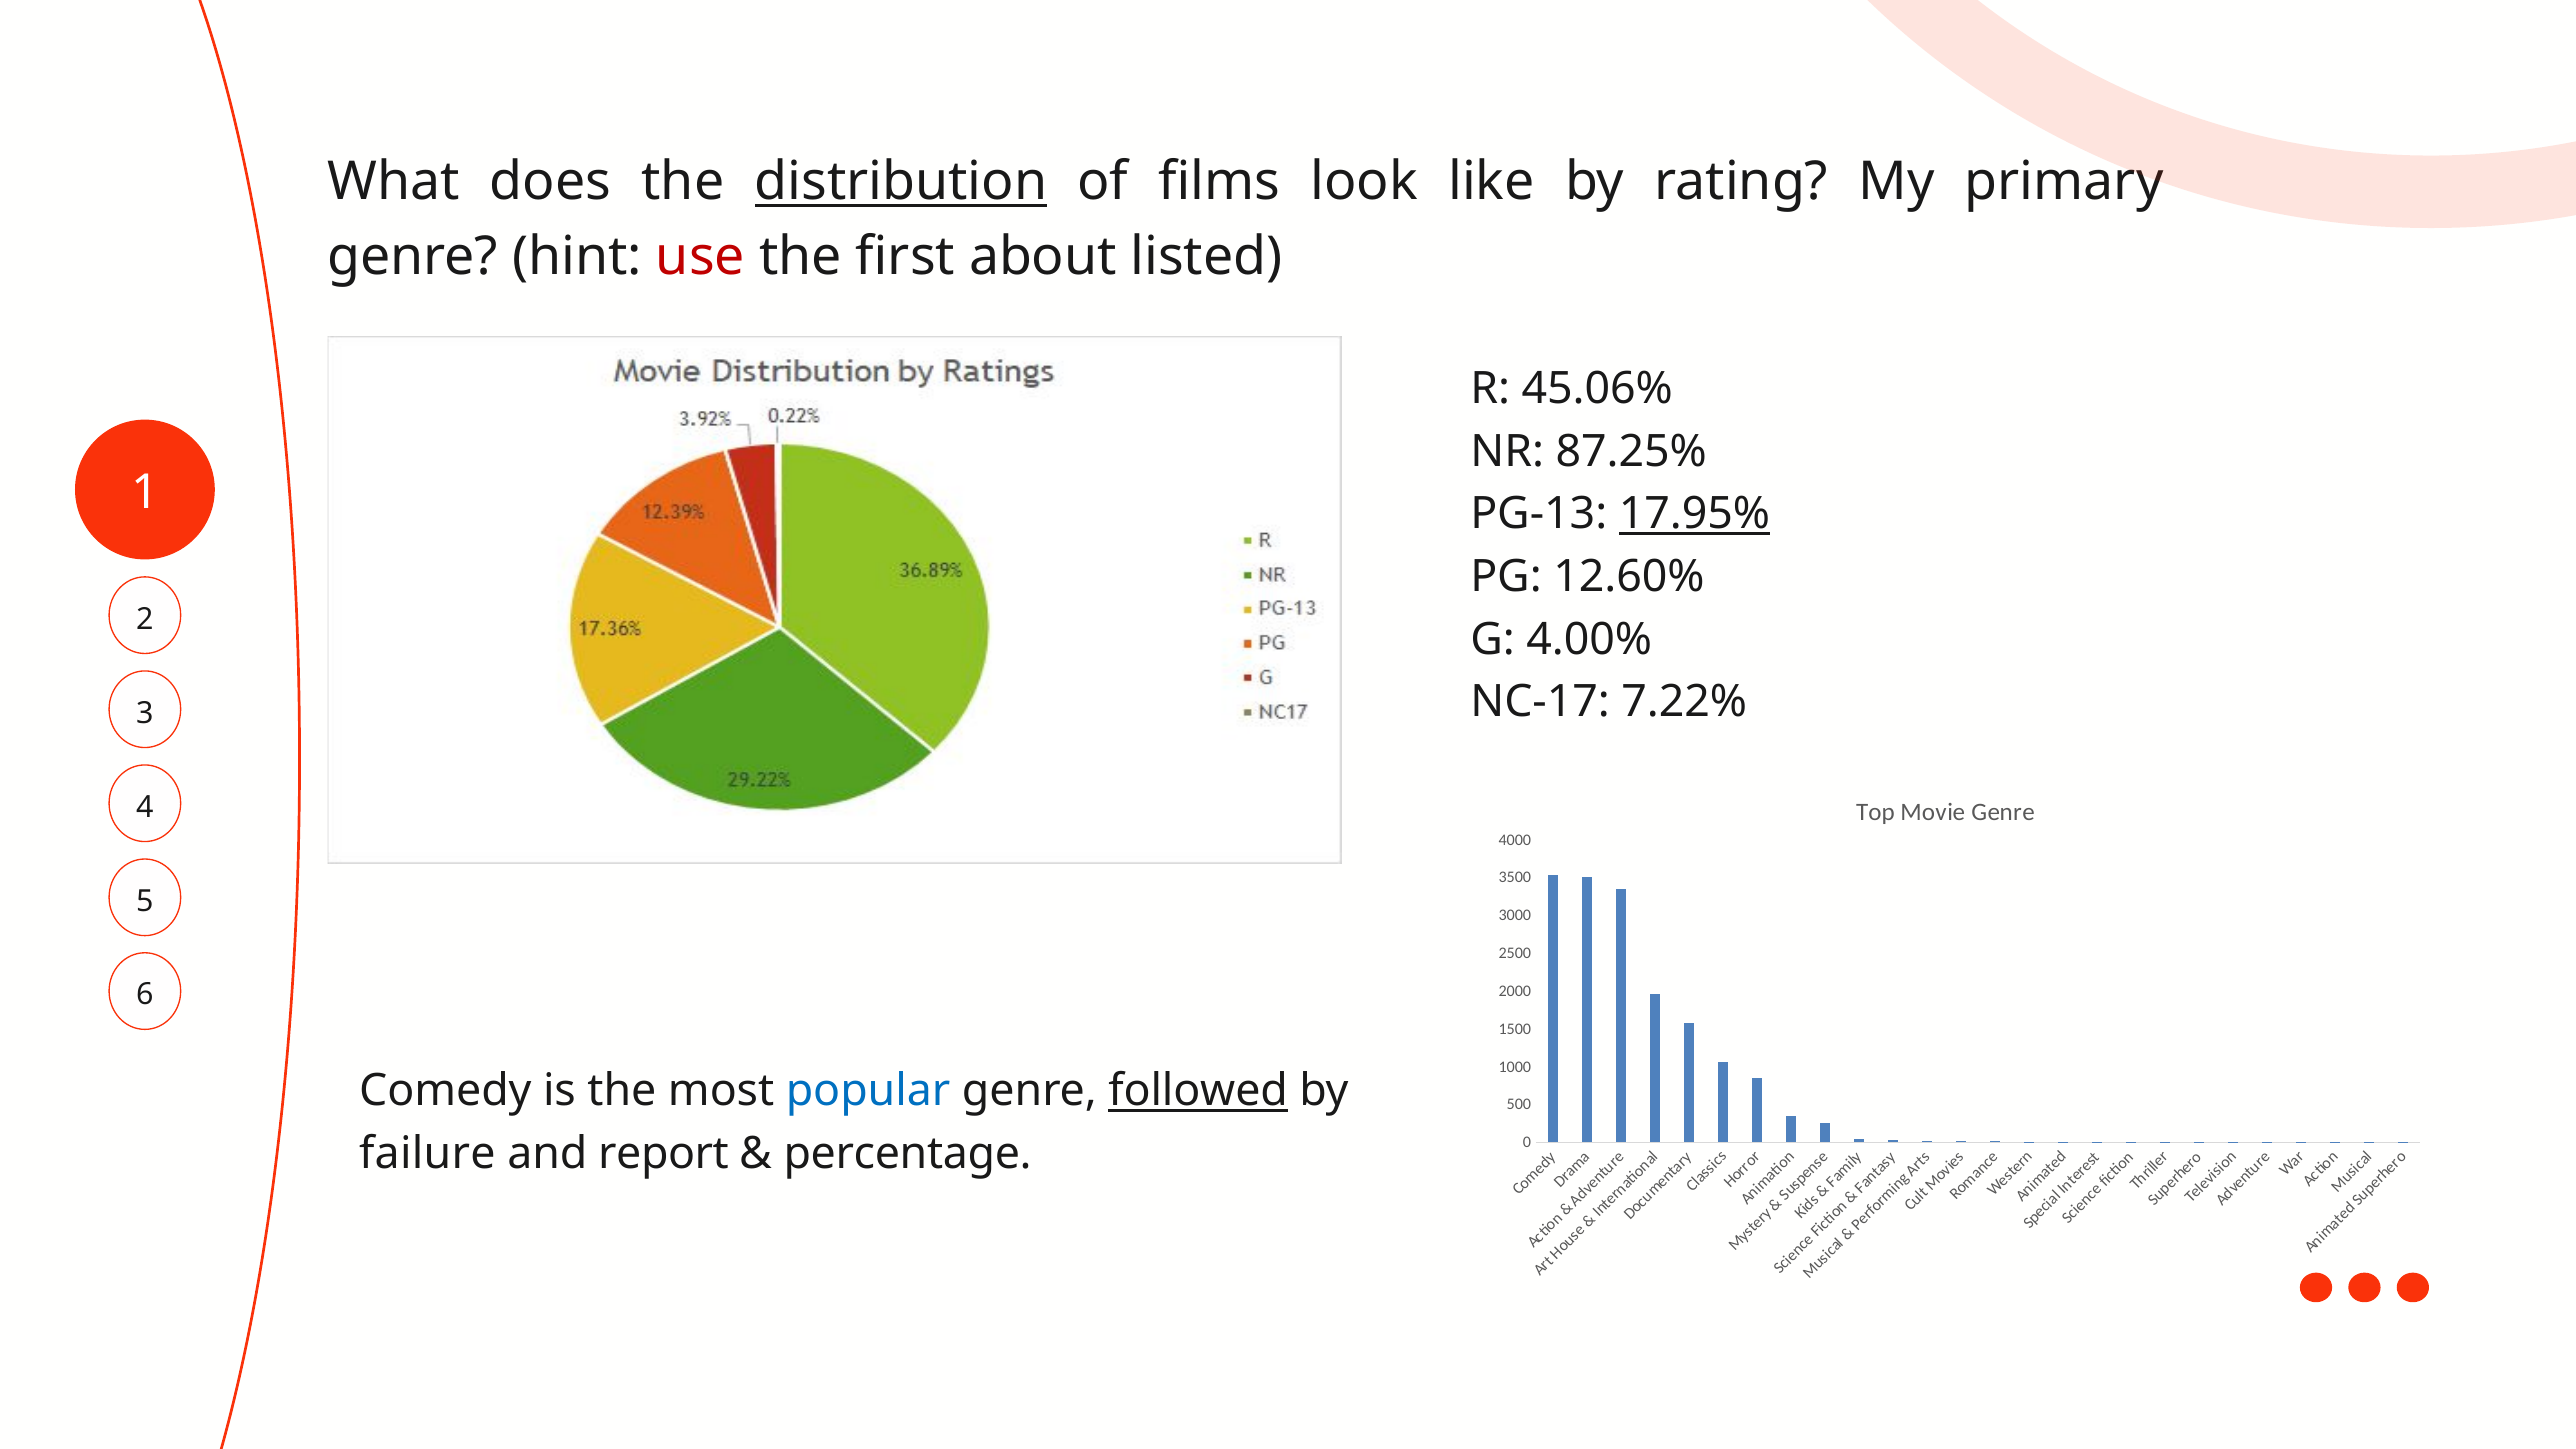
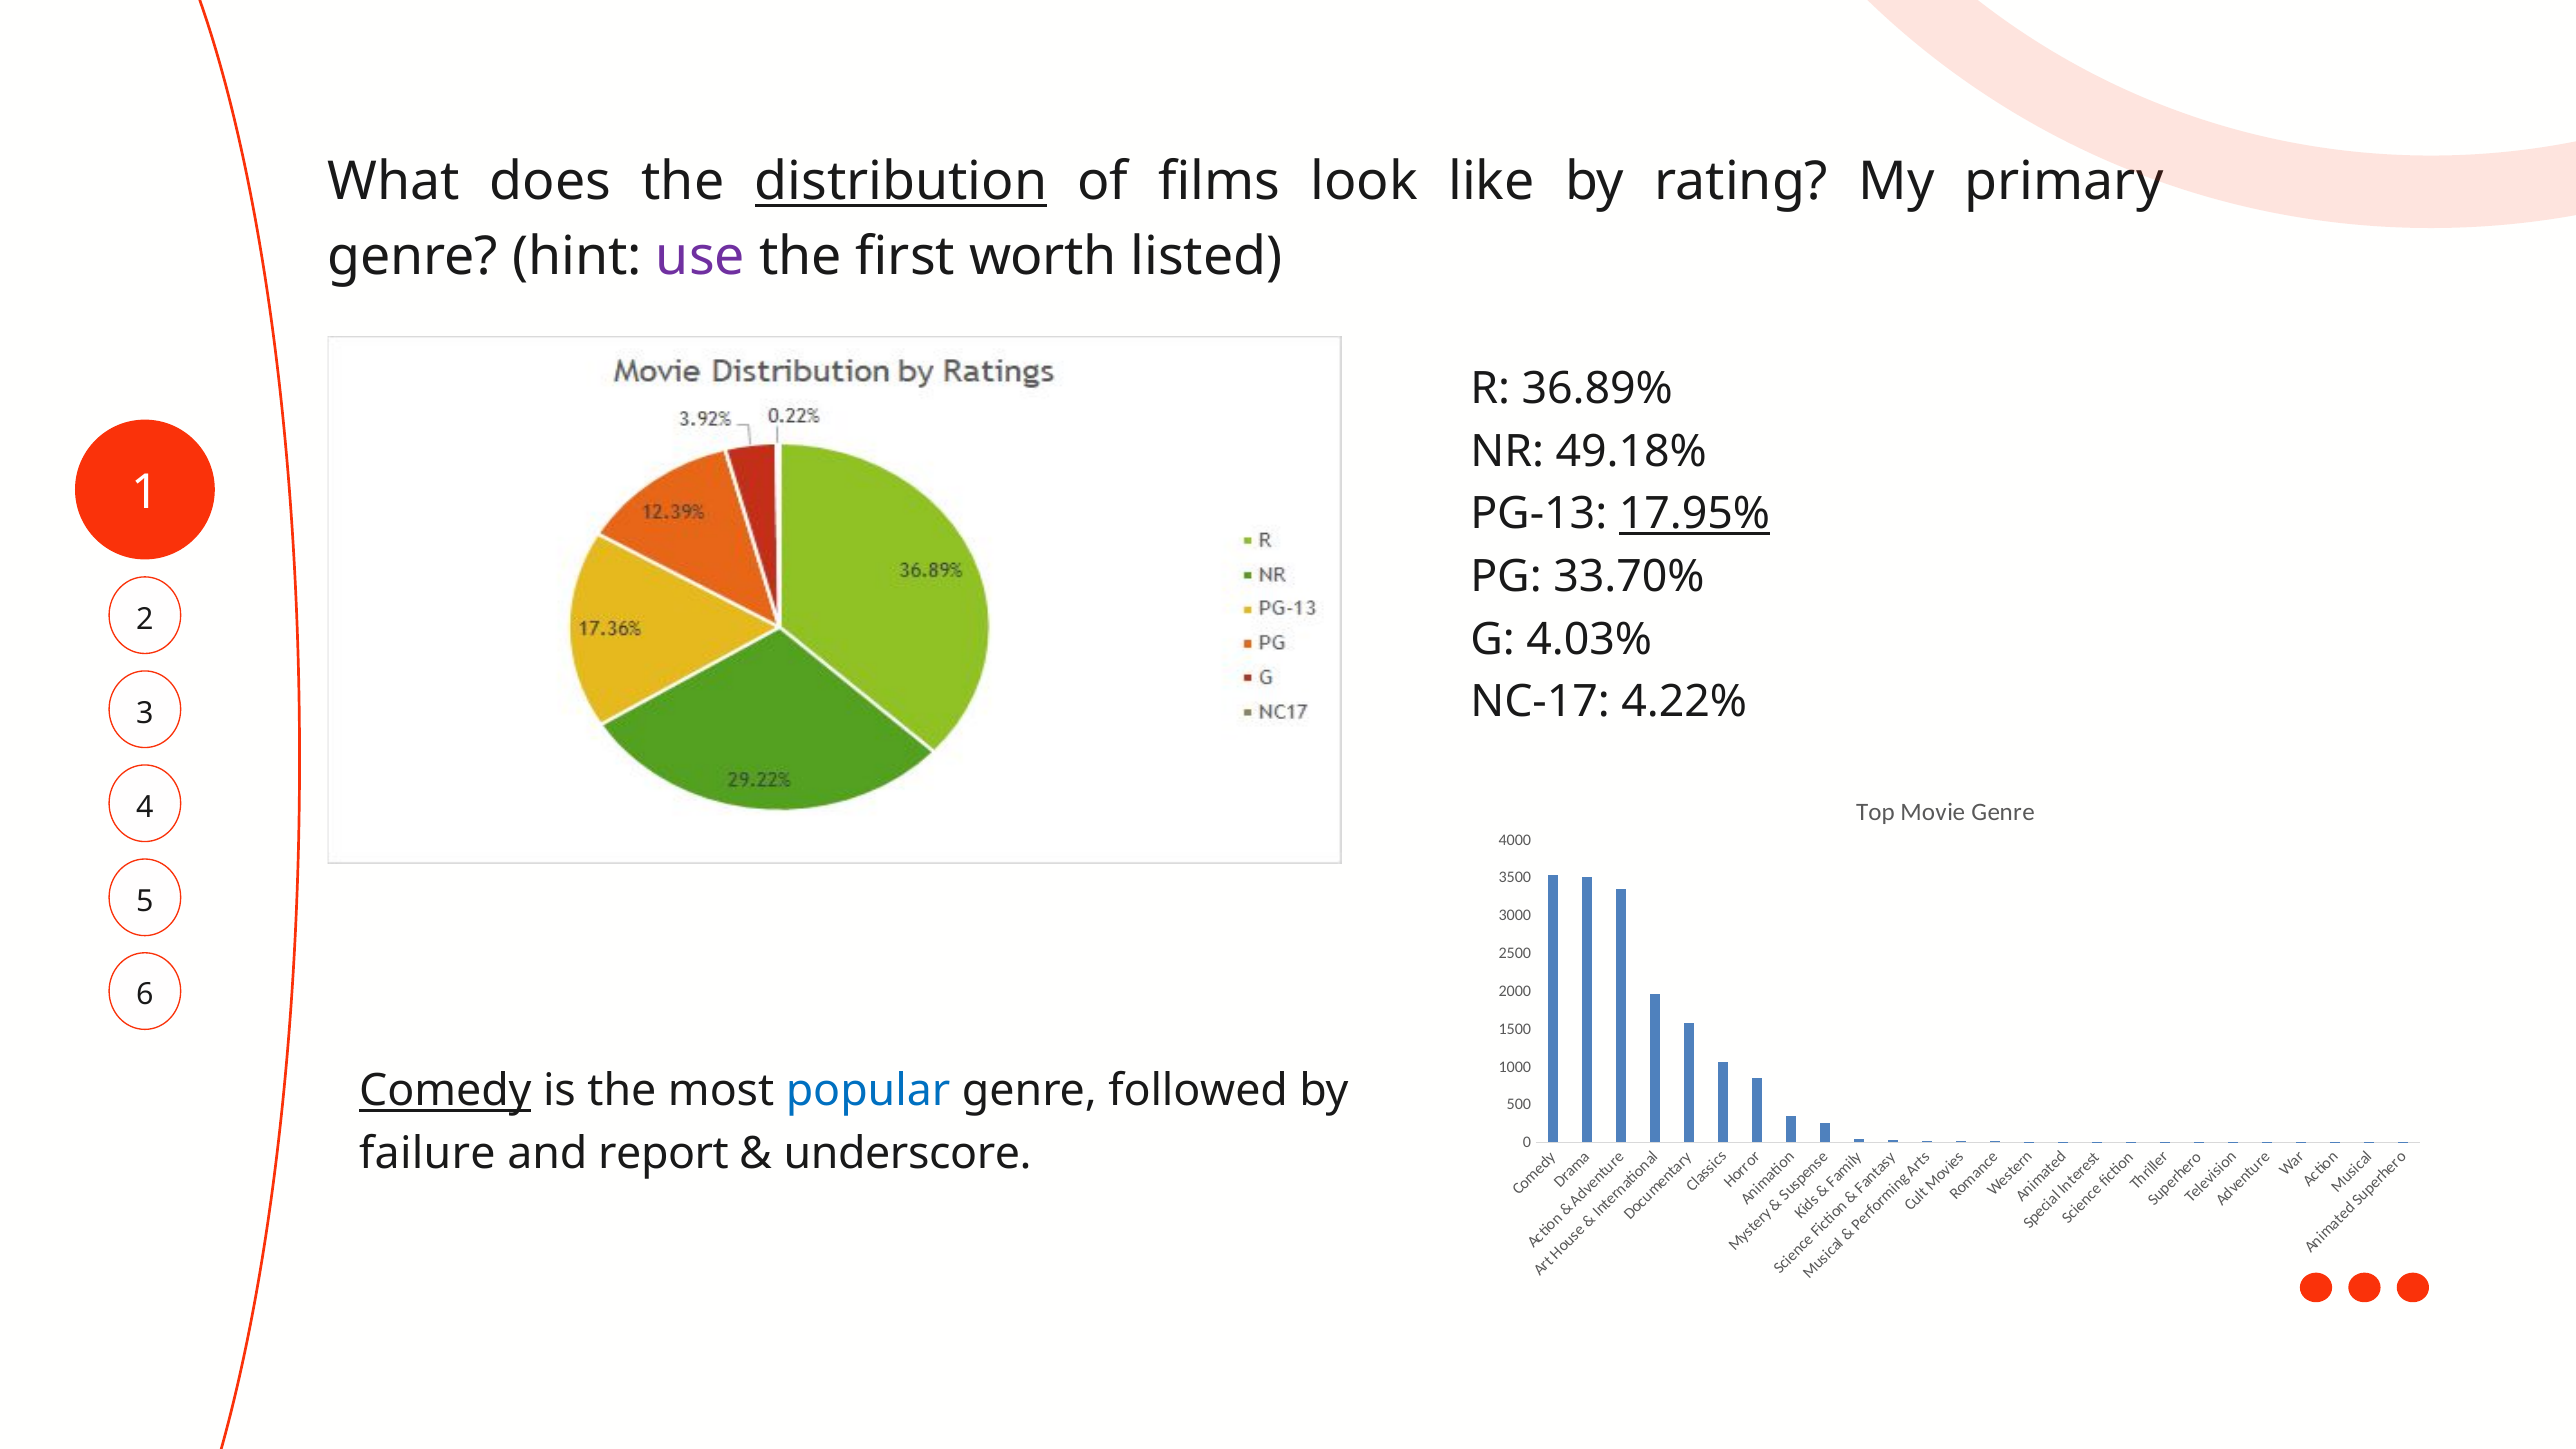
use colour: red -> purple
about: about -> worth
45.06%: 45.06% -> 36.89%
87.25%: 87.25% -> 49.18%
12.60%: 12.60% -> 33.70%
4.00%: 4.00% -> 4.03%
7.22%: 7.22% -> 4.22%
Comedy underline: none -> present
followed underline: present -> none
percentage: percentage -> underscore
